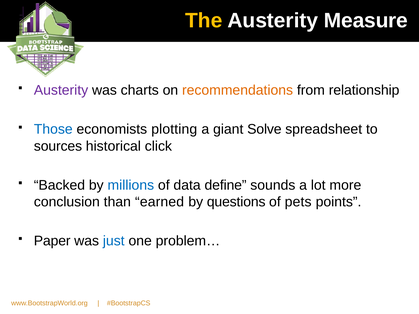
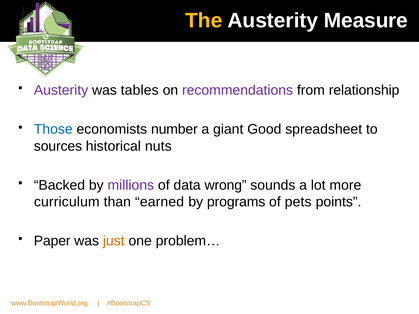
charts: charts -> tables
recommendations colour: orange -> purple
plotting: plotting -> number
Solve: Solve -> Good
click: click -> nuts
millions colour: blue -> purple
define: define -> wrong
conclusion: conclusion -> curriculum
questions: questions -> programs
just colour: blue -> orange
